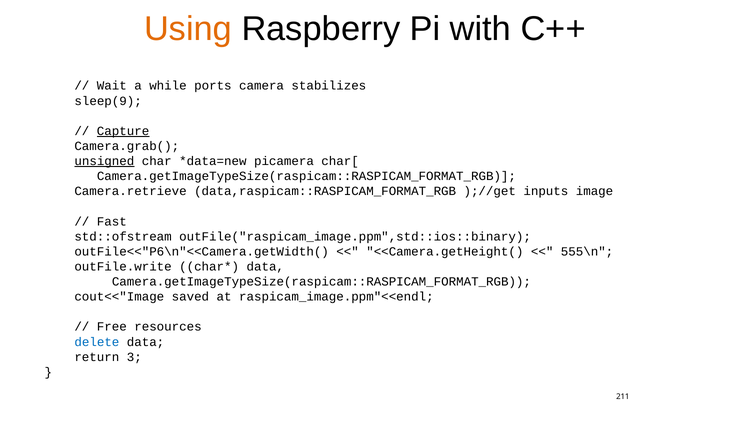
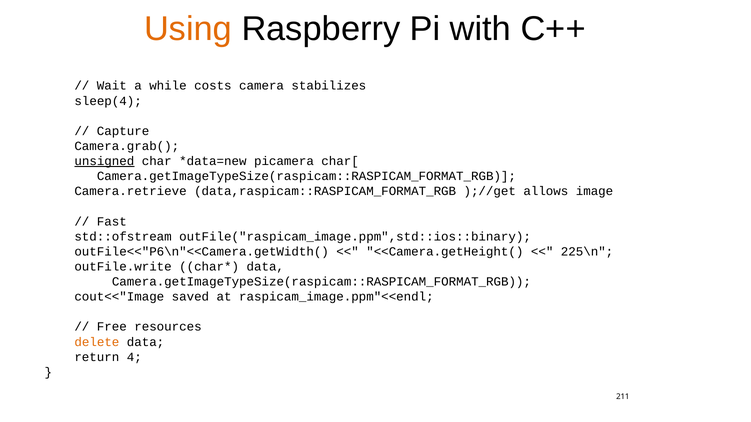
ports: ports -> costs
sleep(9: sleep(9 -> sleep(4
Capture underline: present -> none
inputs: inputs -> allows
555\n: 555\n -> 225\n
delete colour: blue -> orange
3: 3 -> 4
